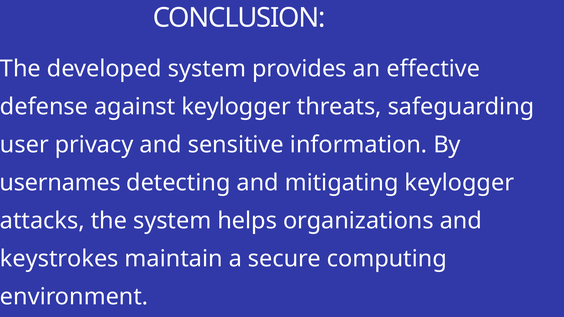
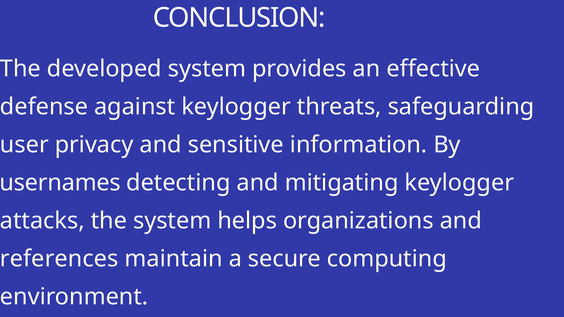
keystrokes: keystrokes -> references
